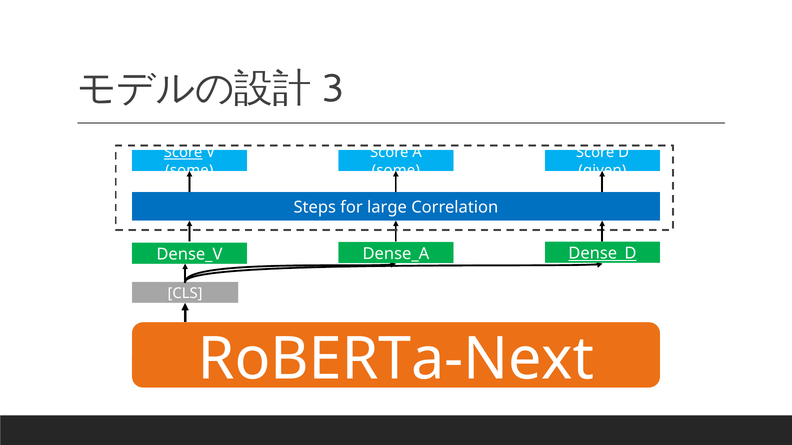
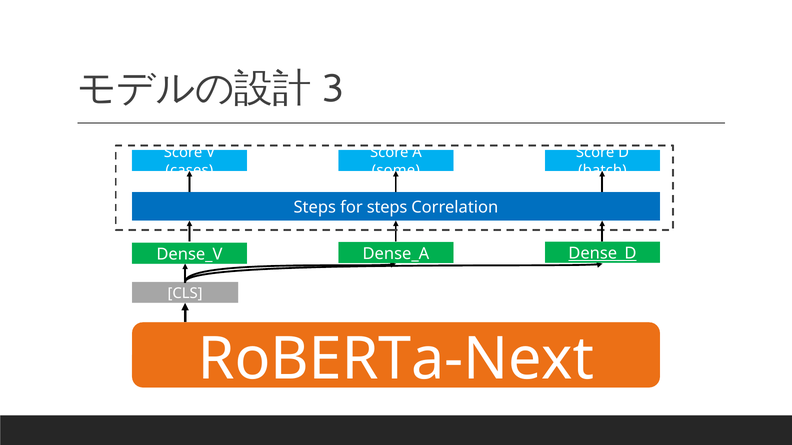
Score at (183, 153) underline: present -> none
some at (189, 171): some -> cases
given: given -> batch
for large: large -> steps
